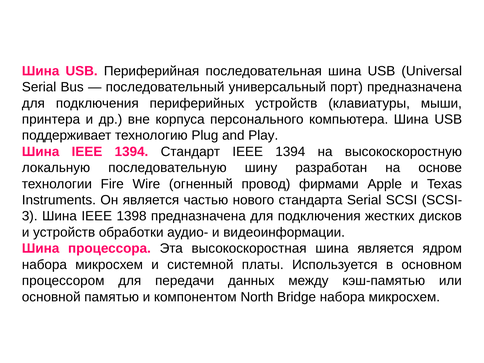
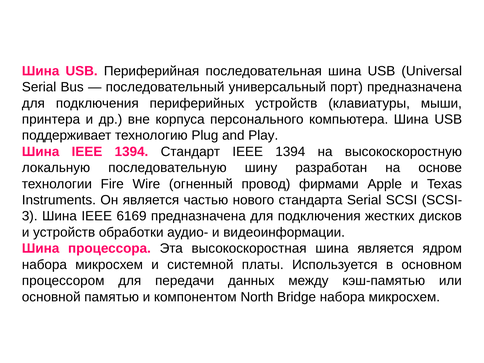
1398: 1398 -> 6169
